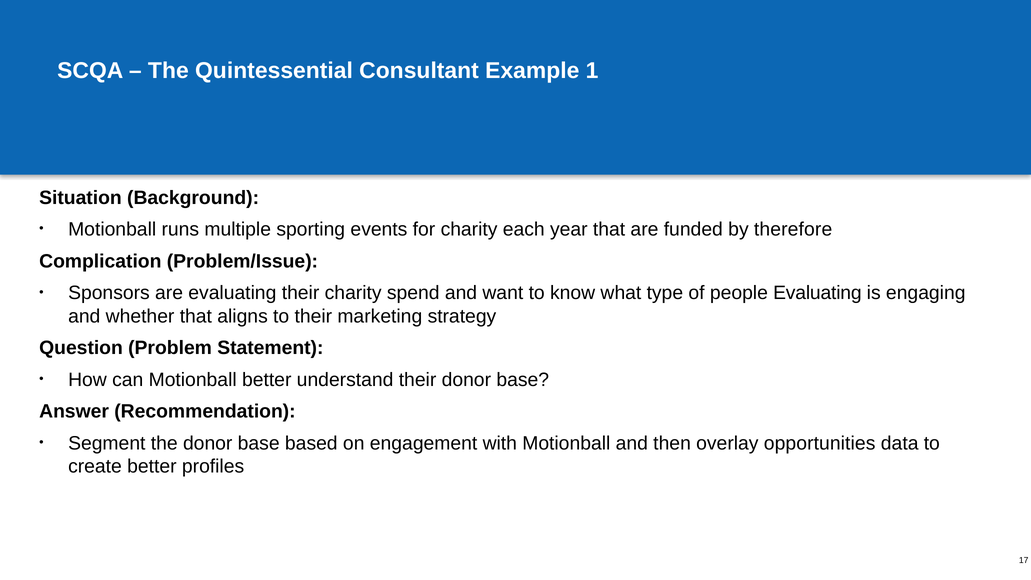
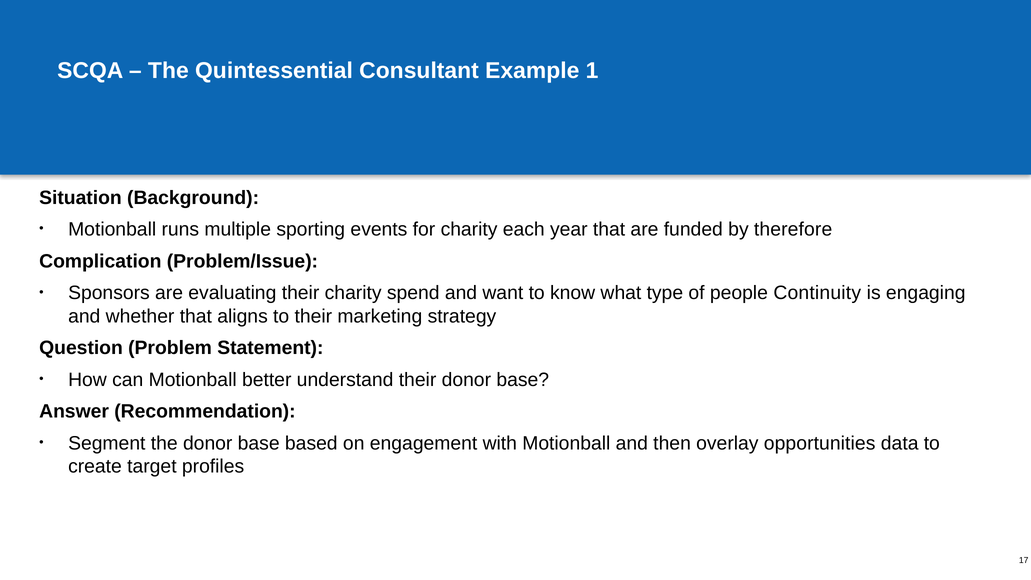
people Evaluating: Evaluating -> Continuity
create better: better -> target
